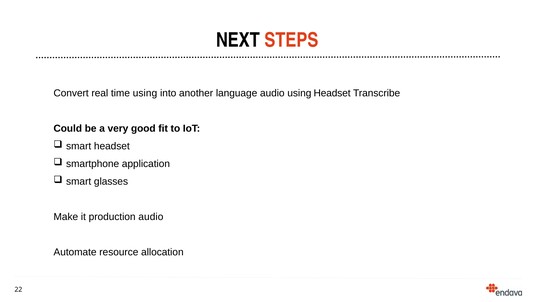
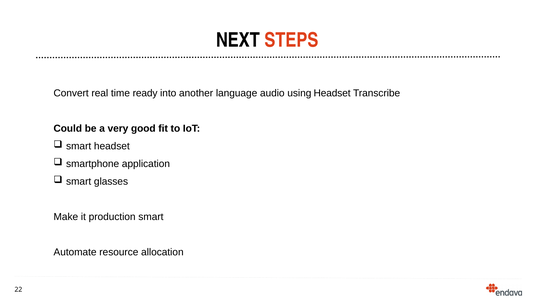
time using: using -> ready
production audio: audio -> smart
